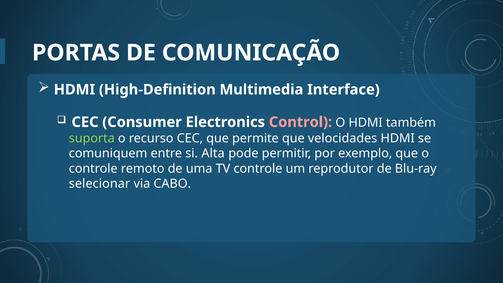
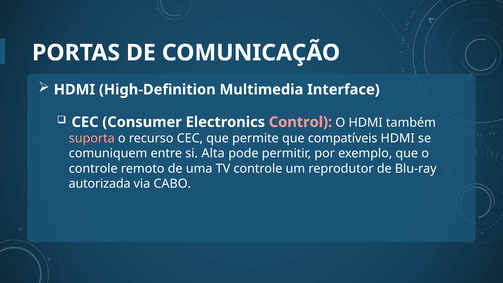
suporta colour: light green -> pink
velocidades: velocidades -> compatíveis
selecionar: selecionar -> autorizada
